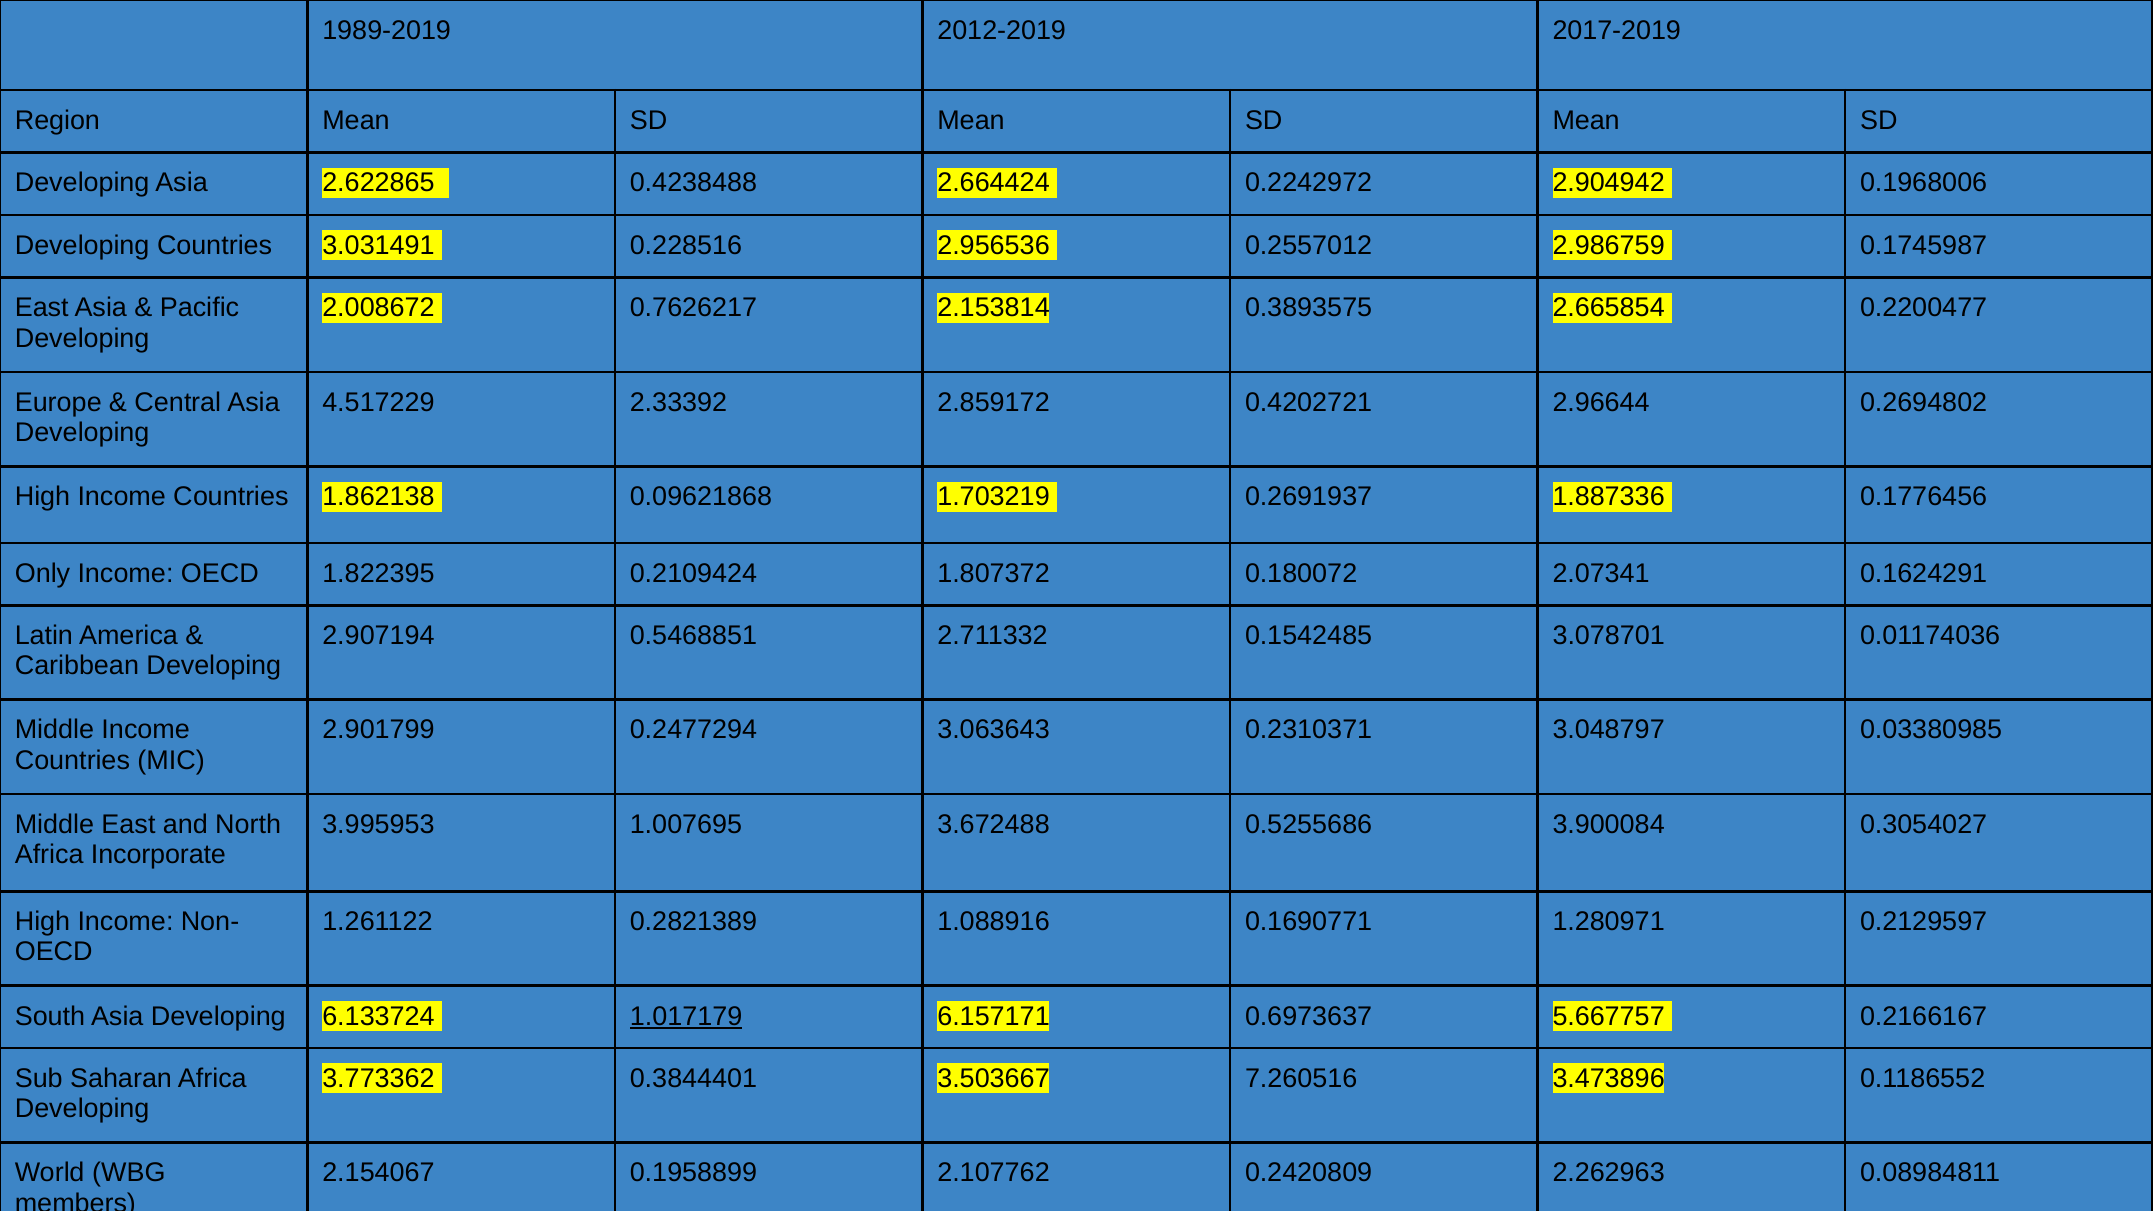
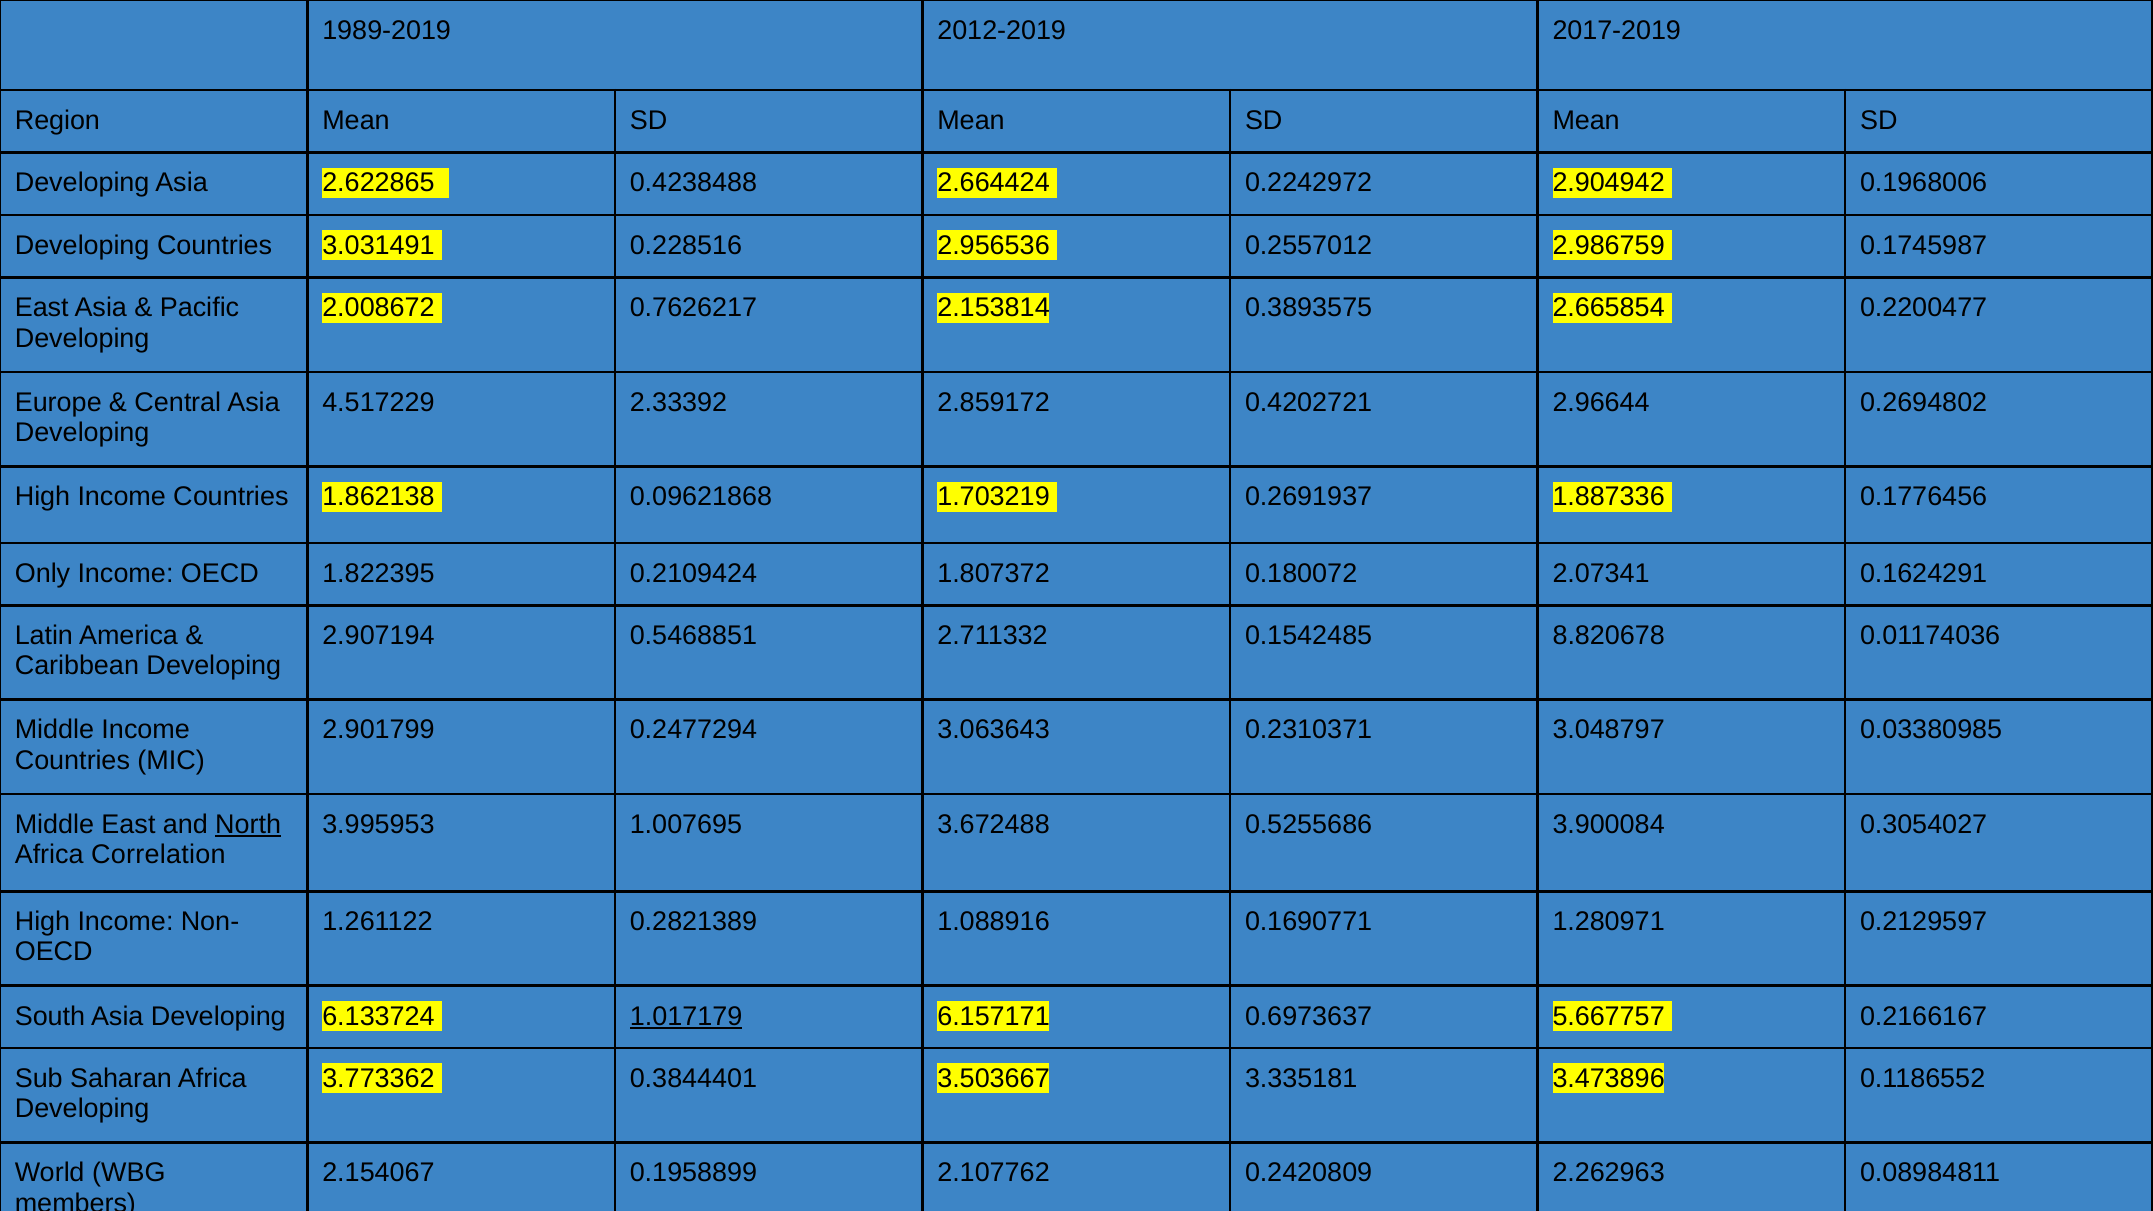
3.078701: 3.078701 -> 8.820678
North underline: none -> present
Incorporate: Incorporate -> Correlation
7.260516: 7.260516 -> 3.335181
